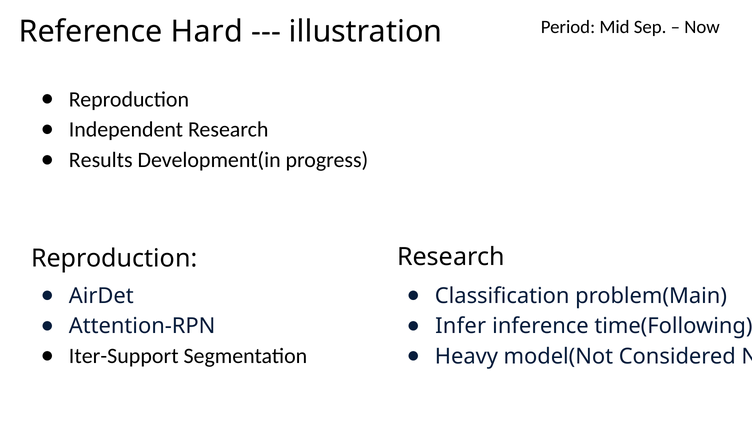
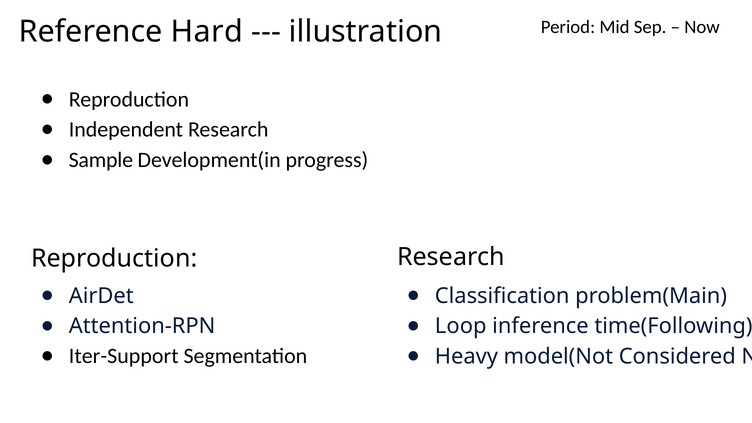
Results: Results -> Sample
Infer: Infer -> Loop
